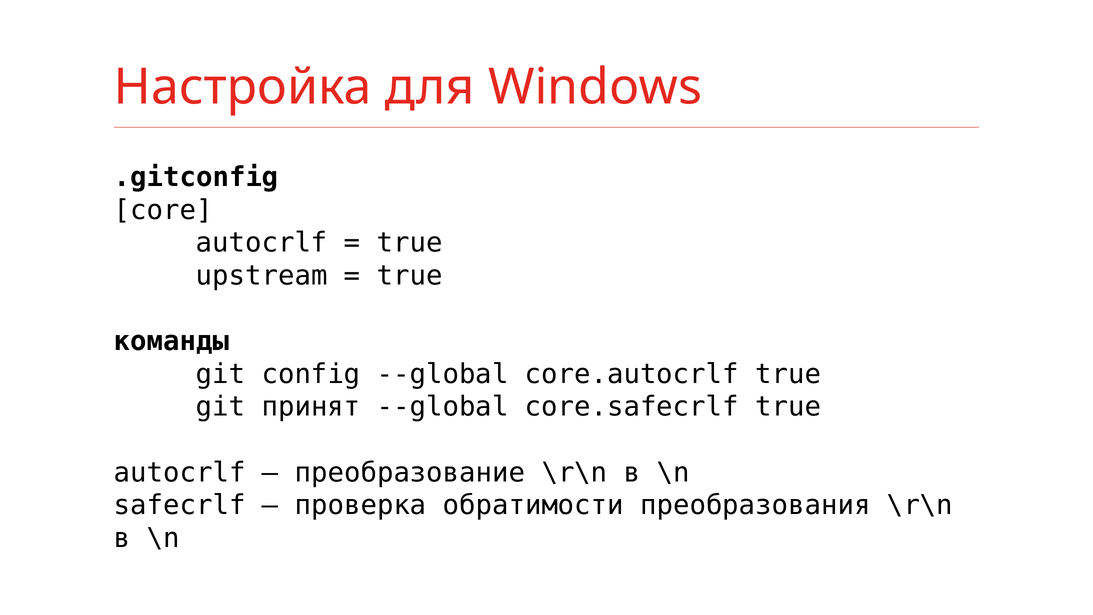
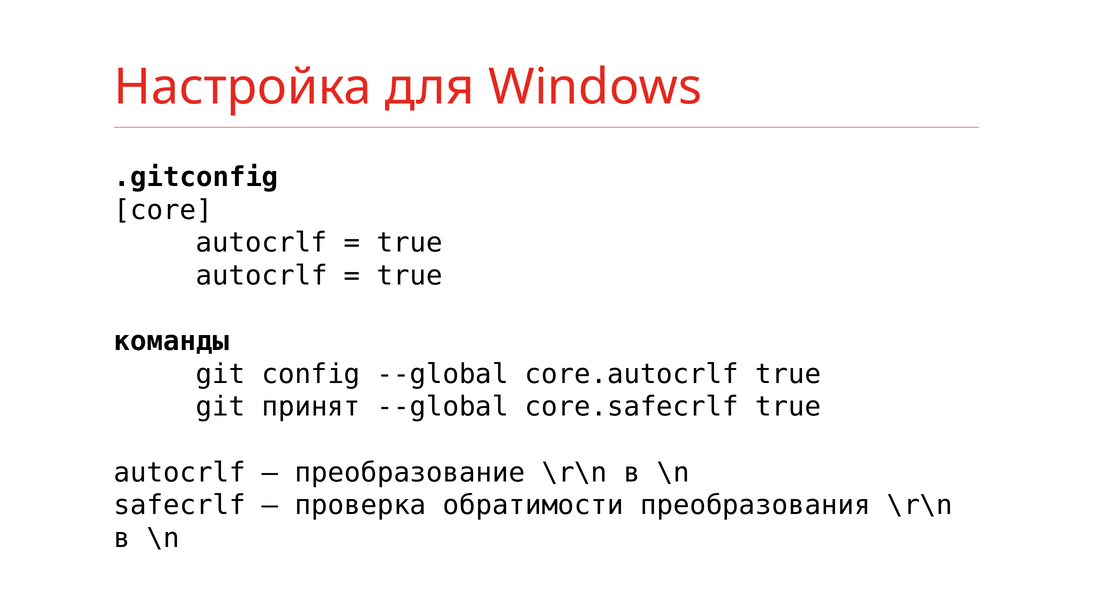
upstream at (262, 276): upstream -> autocrlf
